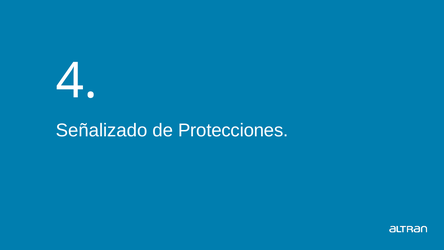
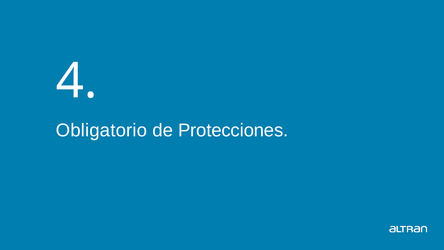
Señalizado: Señalizado -> Obligatorio
